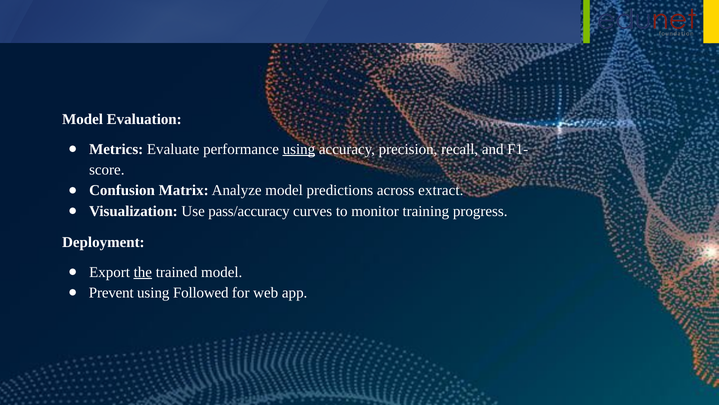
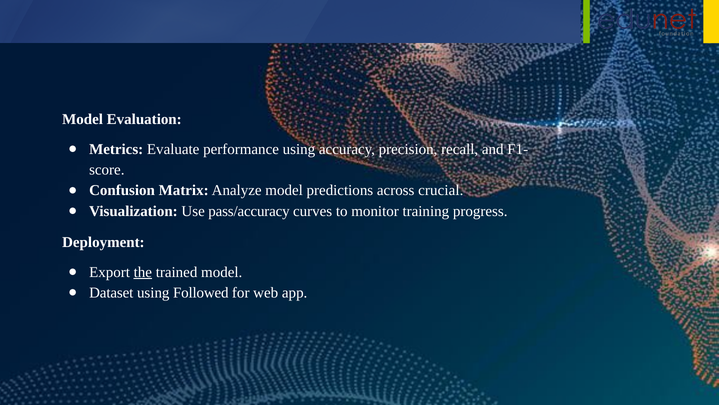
using at (299, 149) underline: present -> none
extract: extract -> crucial
Prevent: Prevent -> Dataset
